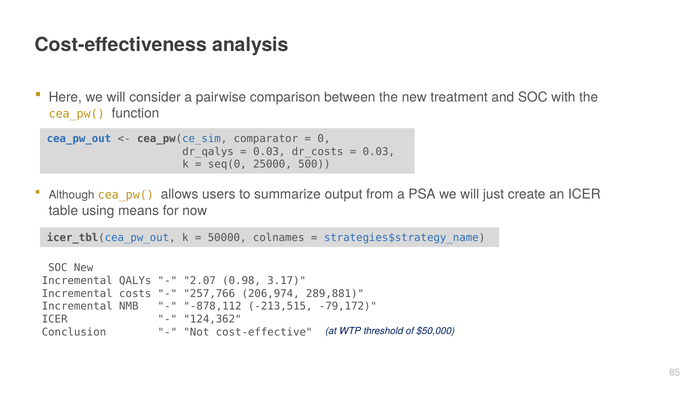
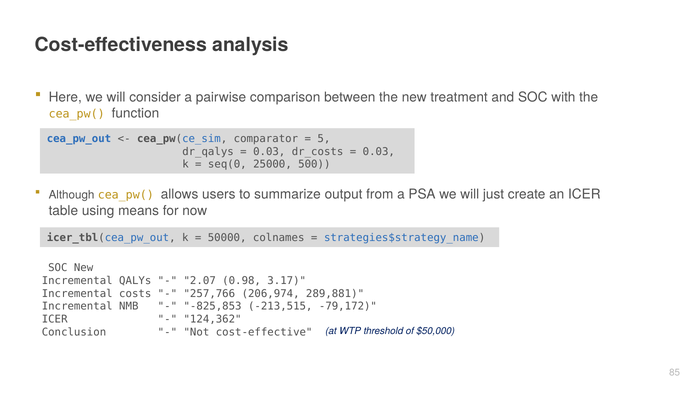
0: 0 -> 5
-878,112: -878,112 -> -825,853
